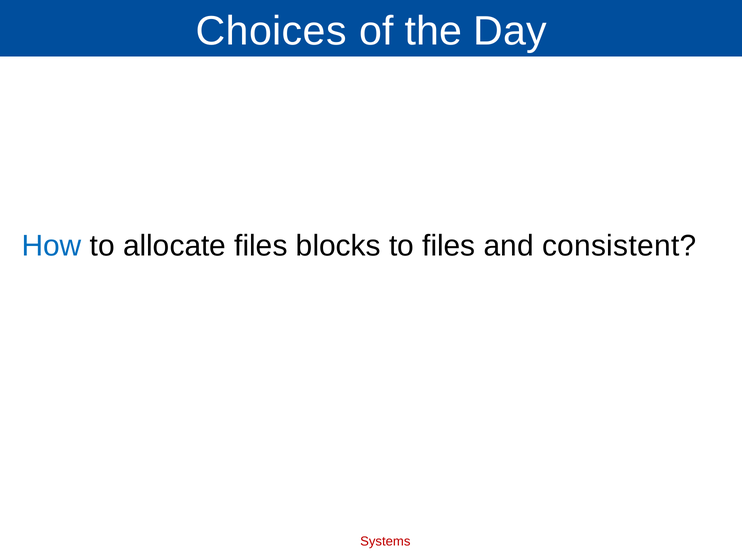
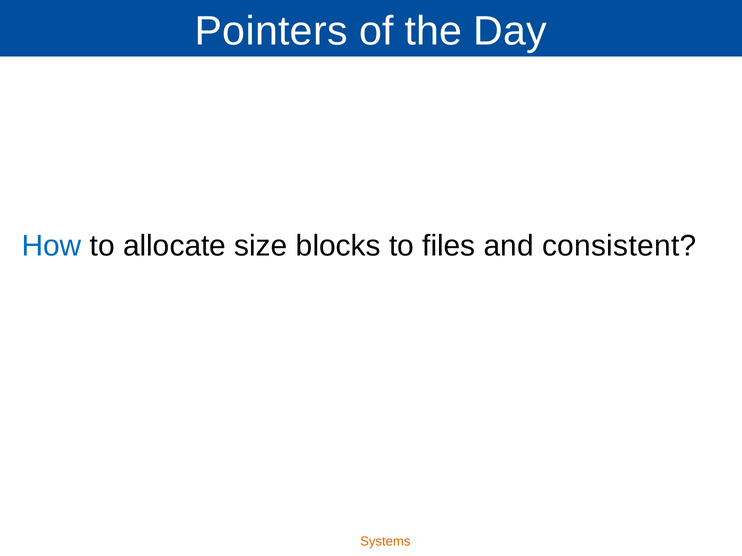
Choices: Choices -> Pointers
allocate files: files -> size
Systems colour: red -> orange
